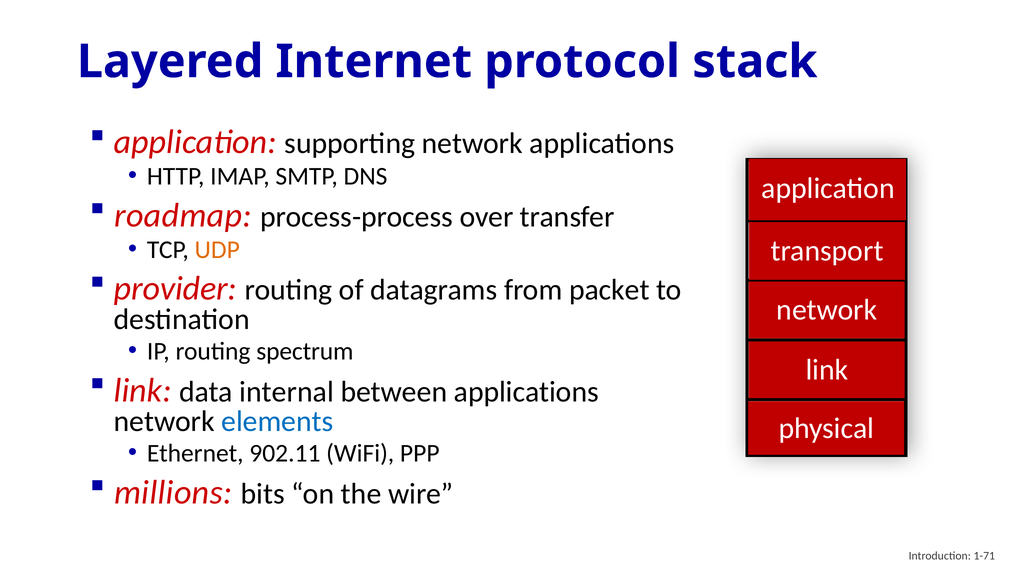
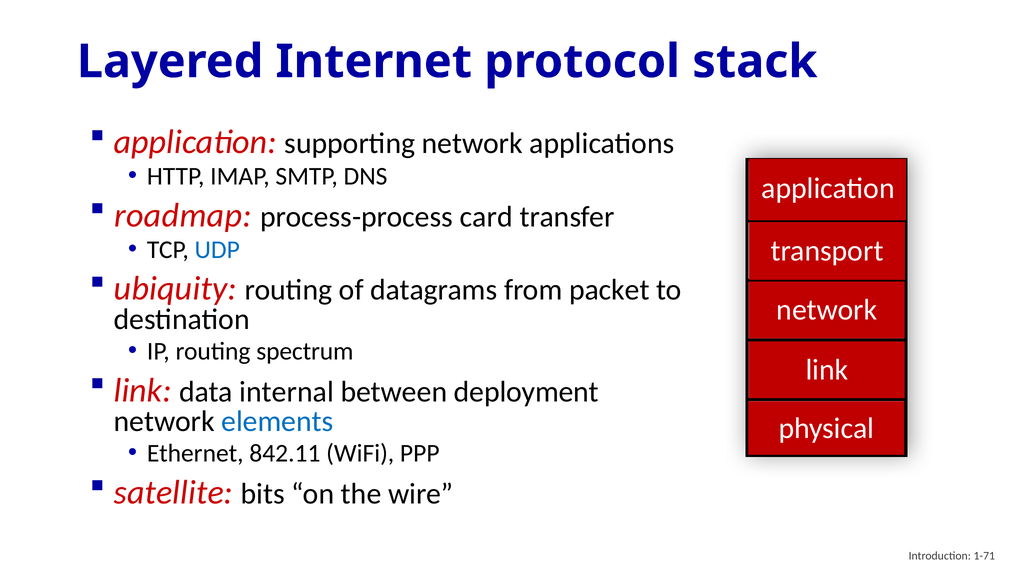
over: over -> card
UDP colour: orange -> blue
provider: provider -> ubiquity
between applications: applications -> deployment
902.11: 902.11 -> 842.11
millions: millions -> satellite
